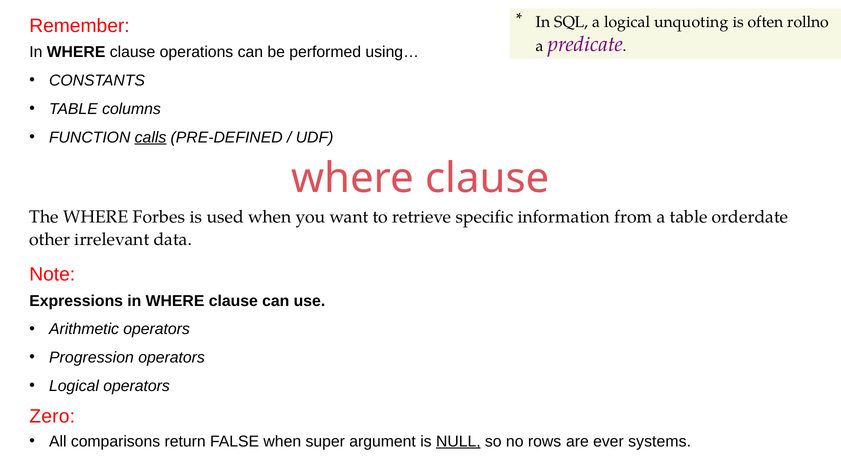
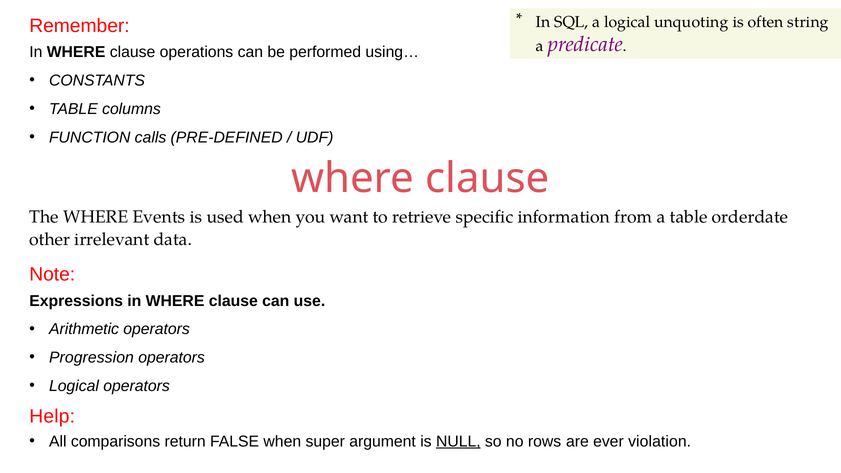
rollno: rollno -> string
calls underline: present -> none
Forbes: Forbes -> Events
Zero: Zero -> Help
systems: systems -> violation
